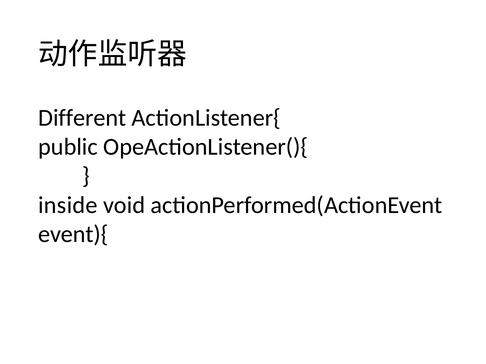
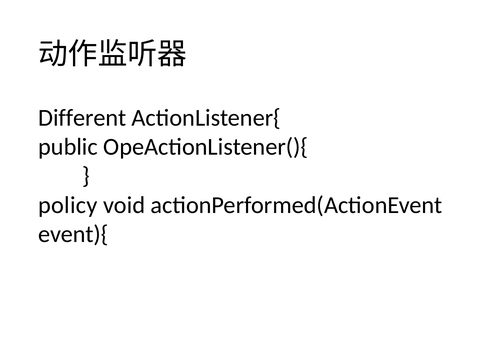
inside: inside -> policy
